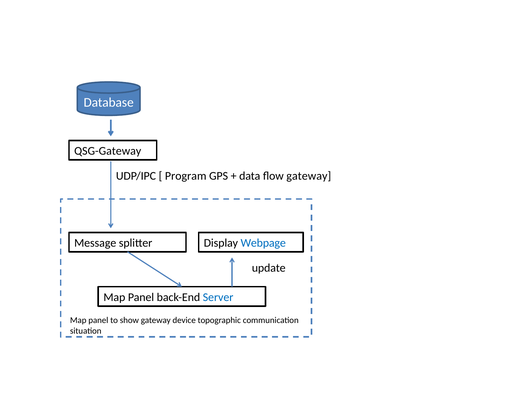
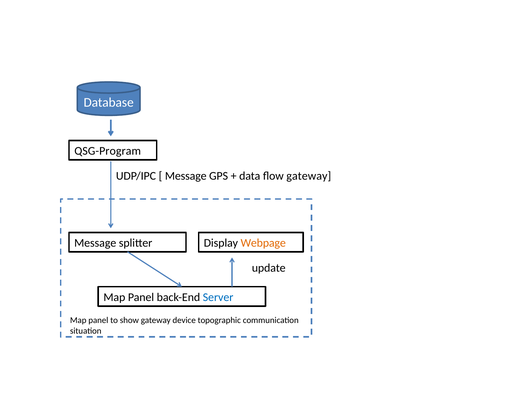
QSG-Gateway: QSG-Gateway -> QSG-Program
Program at (186, 176): Program -> Message
Webpage colour: blue -> orange
